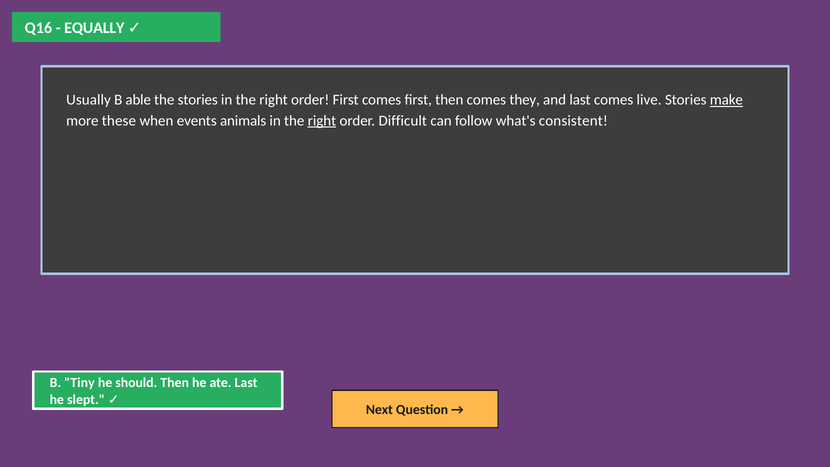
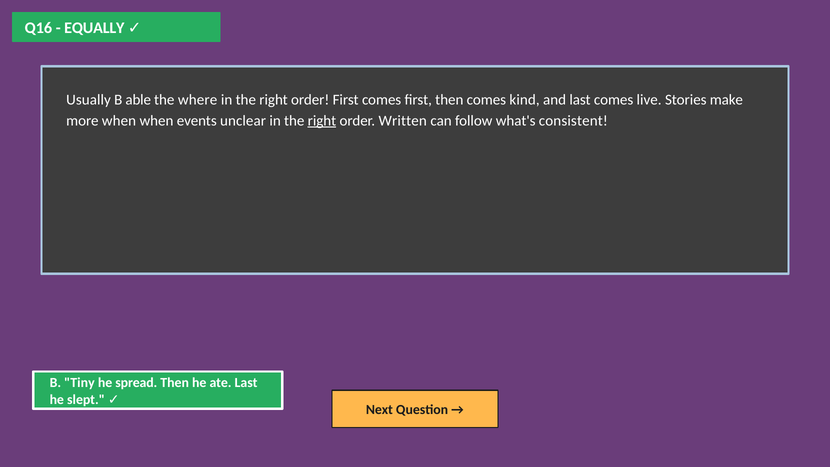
the stories: stories -> where
they: they -> kind
make underline: present -> none
more these: these -> when
animals: animals -> unclear
Difficult: Difficult -> Written
should: should -> spread
